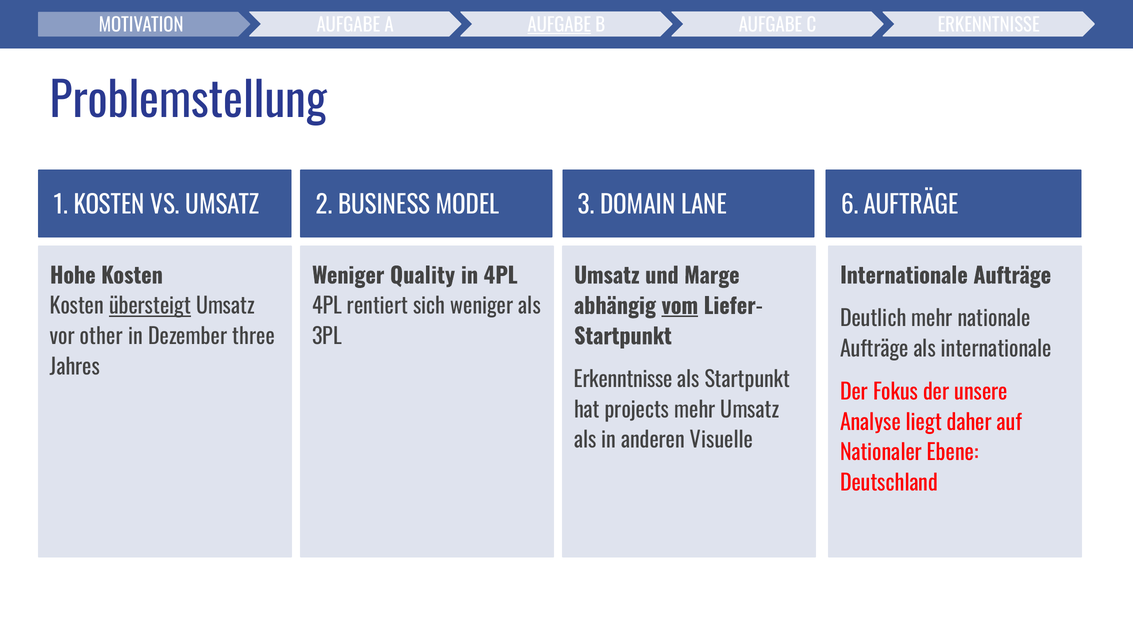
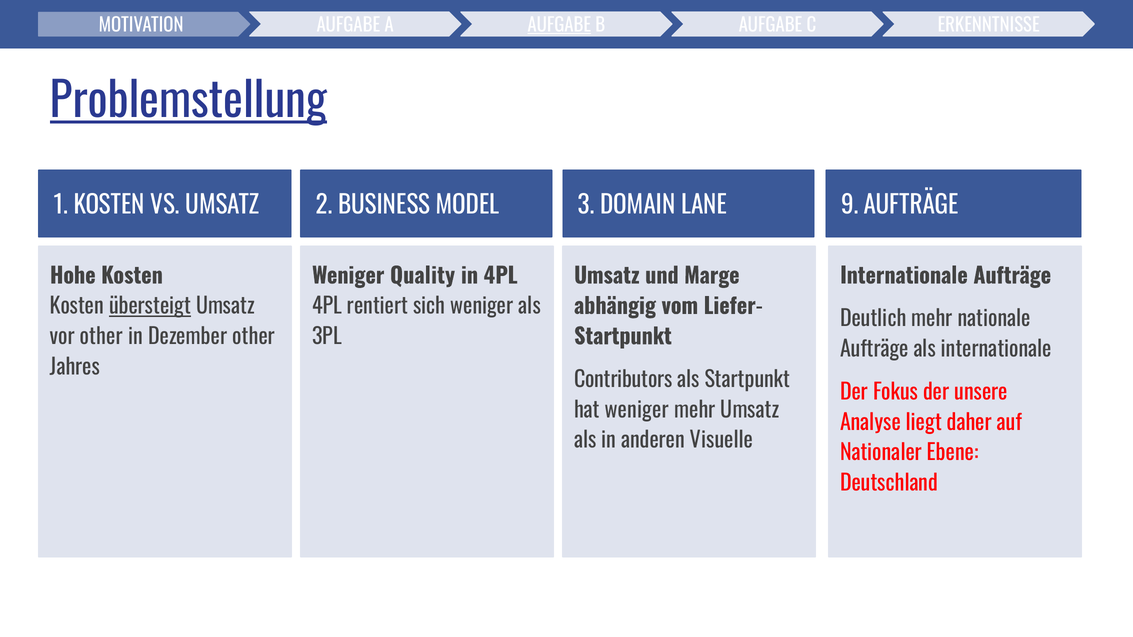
Problemstellung underline: none -> present
6: 6 -> 9
vom underline: present -> none
Dezember three: three -> other
Erkenntnisse at (623, 380): Erkenntnisse -> Contributors
hat projects: projects -> weniger
